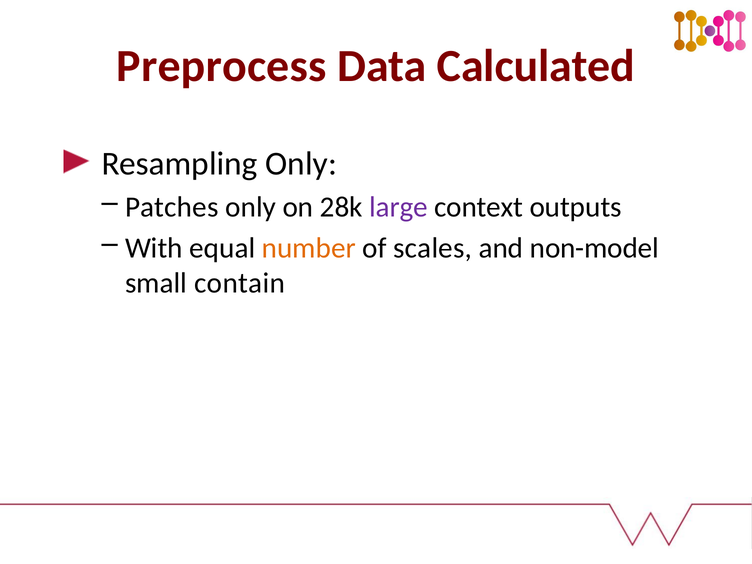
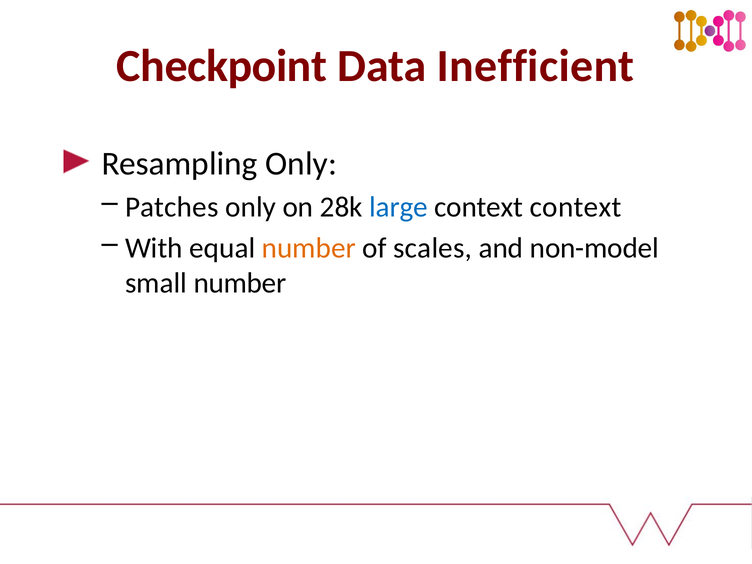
Preprocess: Preprocess -> Checkpoint
Calculated: Calculated -> Inefficient
large colour: purple -> blue
context outputs: outputs -> context
small contain: contain -> number
